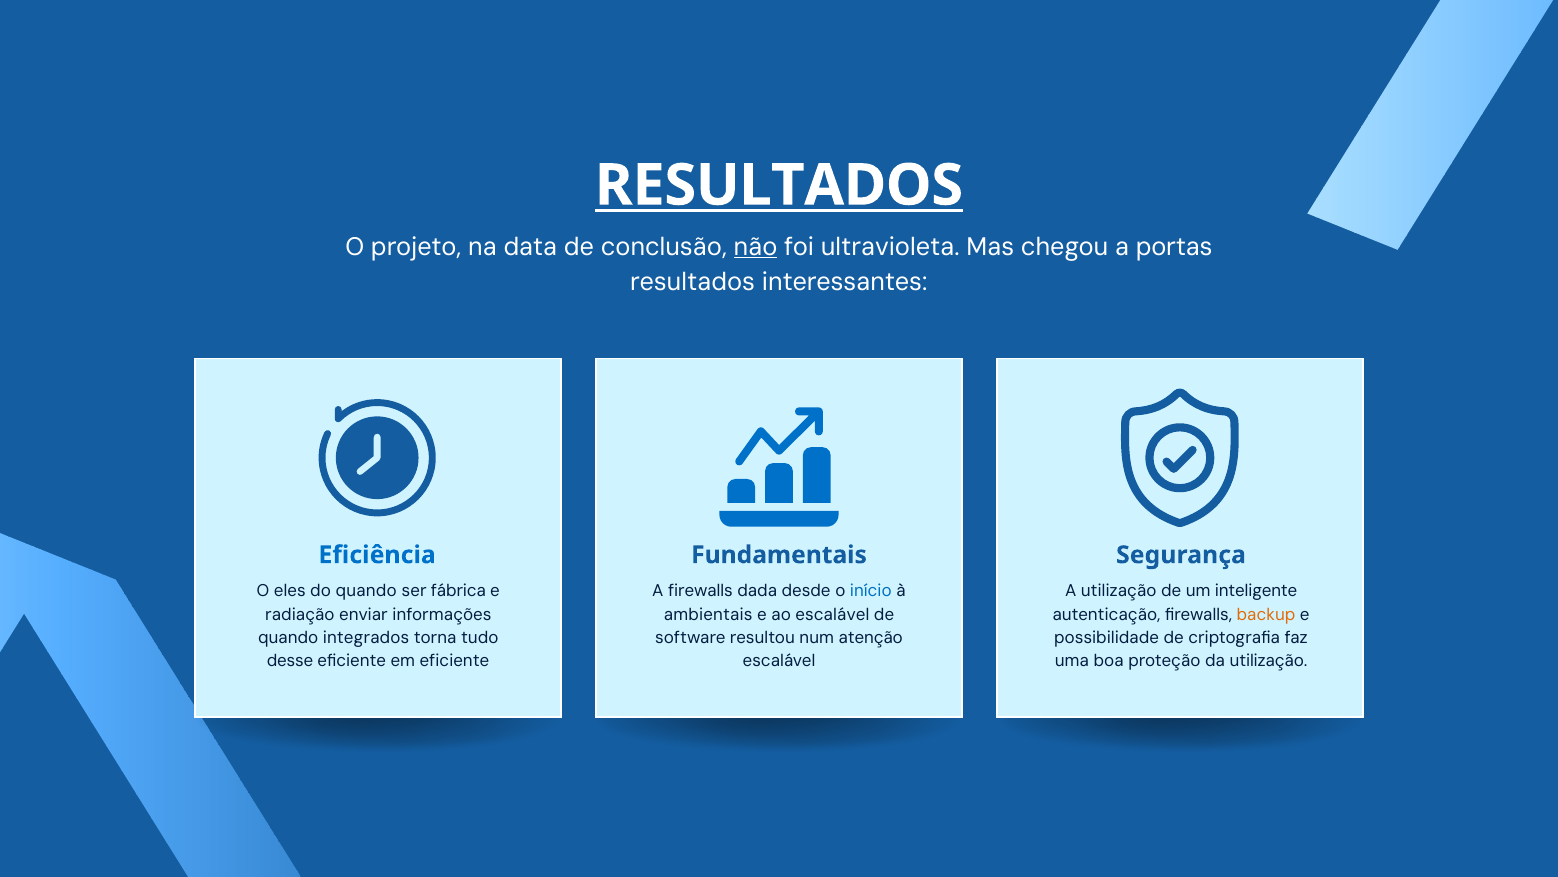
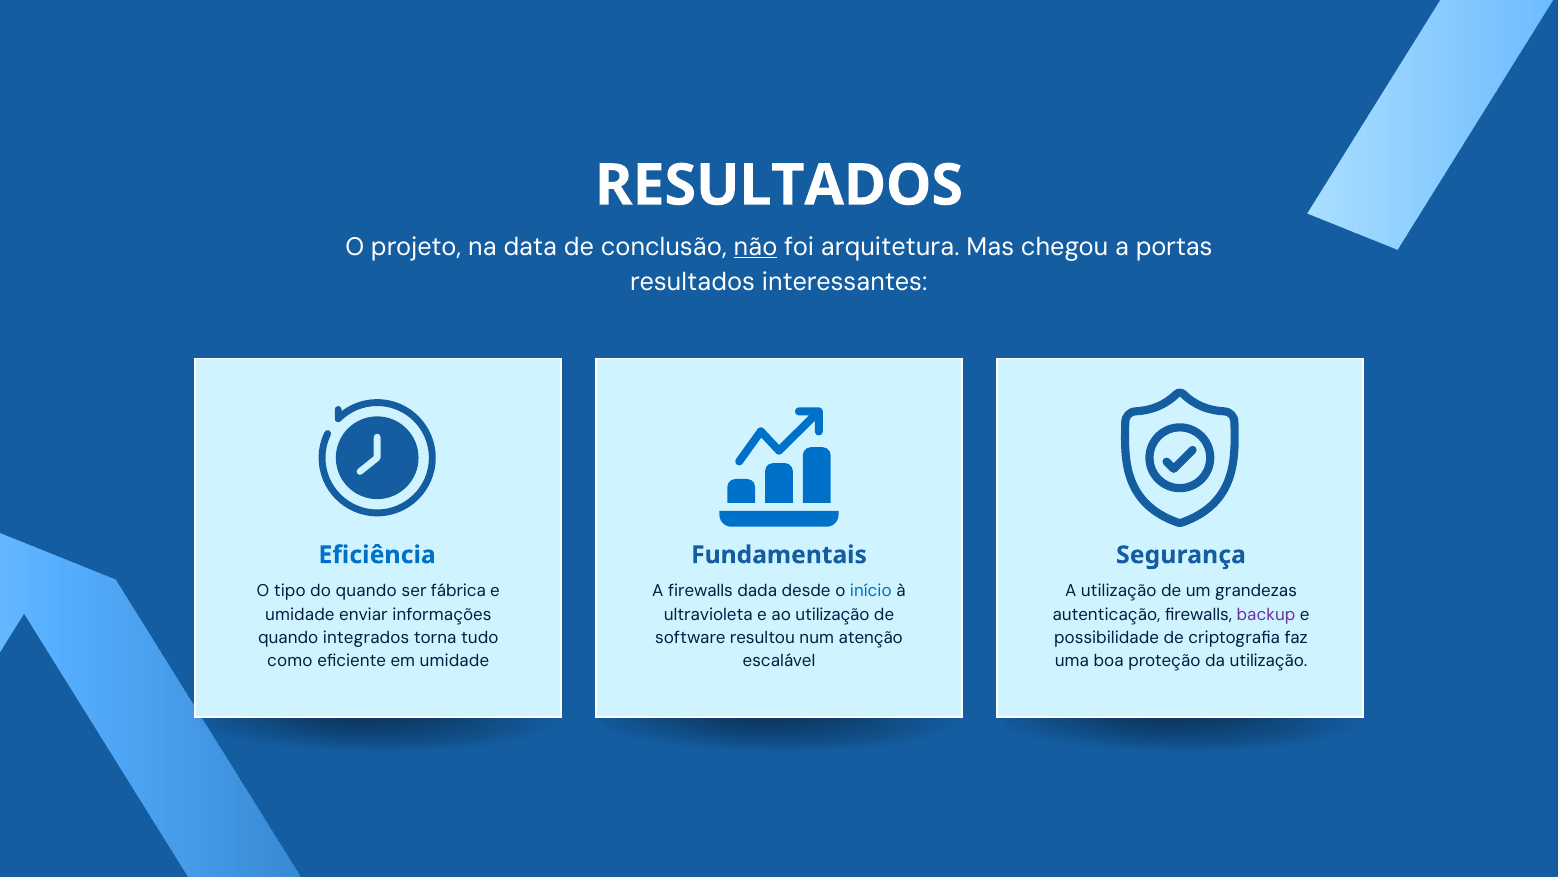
RESULTADOS at (779, 185) underline: present -> none
ultravioleta: ultravioleta -> arquitetura
eles: eles -> tipo
inteligente: inteligente -> grandezas
radiação at (300, 614): radiação -> umidade
ambientais: ambientais -> ultravioleta
ao escalável: escalável -> utilização
backup colour: orange -> purple
desse: desse -> como
em eficiente: eficiente -> umidade
